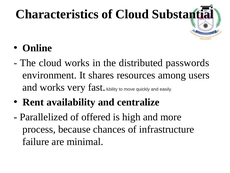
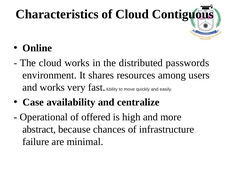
Substantial: Substantial -> Contiguous
Rent: Rent -> Case
Parallelized: Parallelized -> Operational
process: process -> abstract
